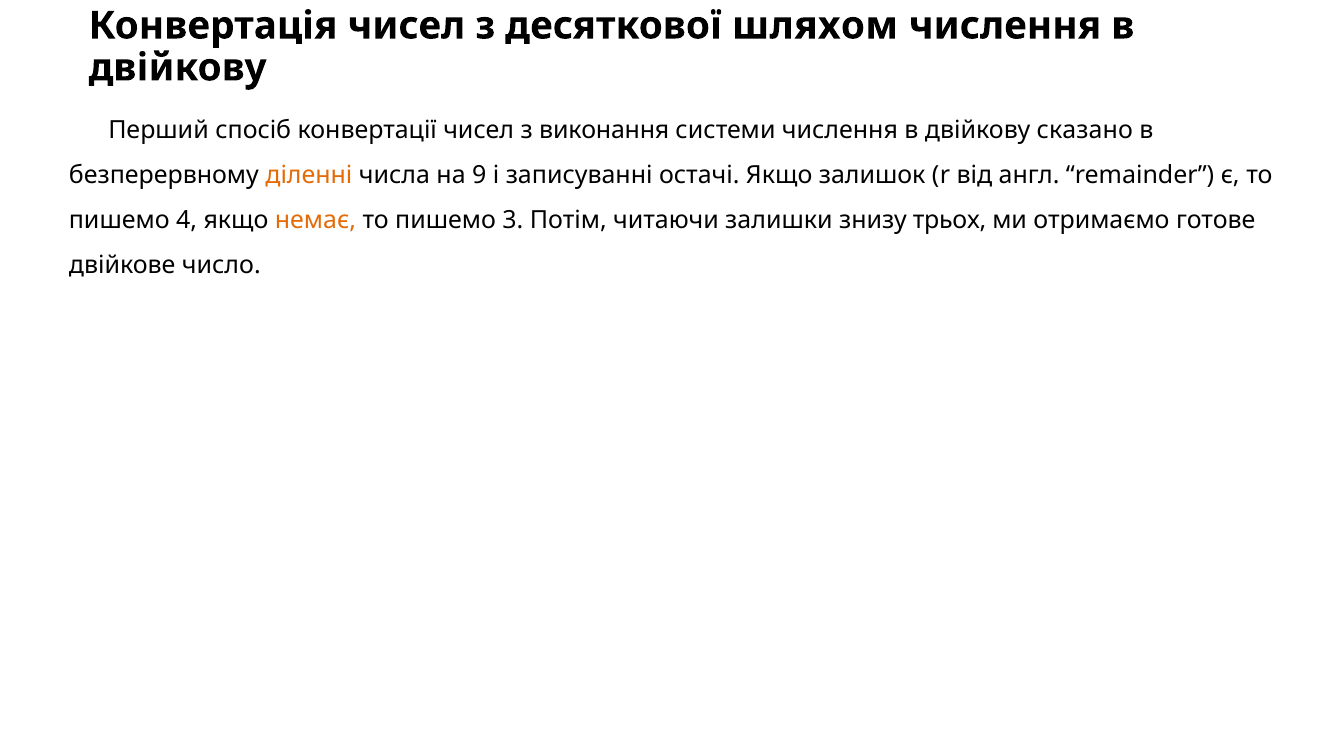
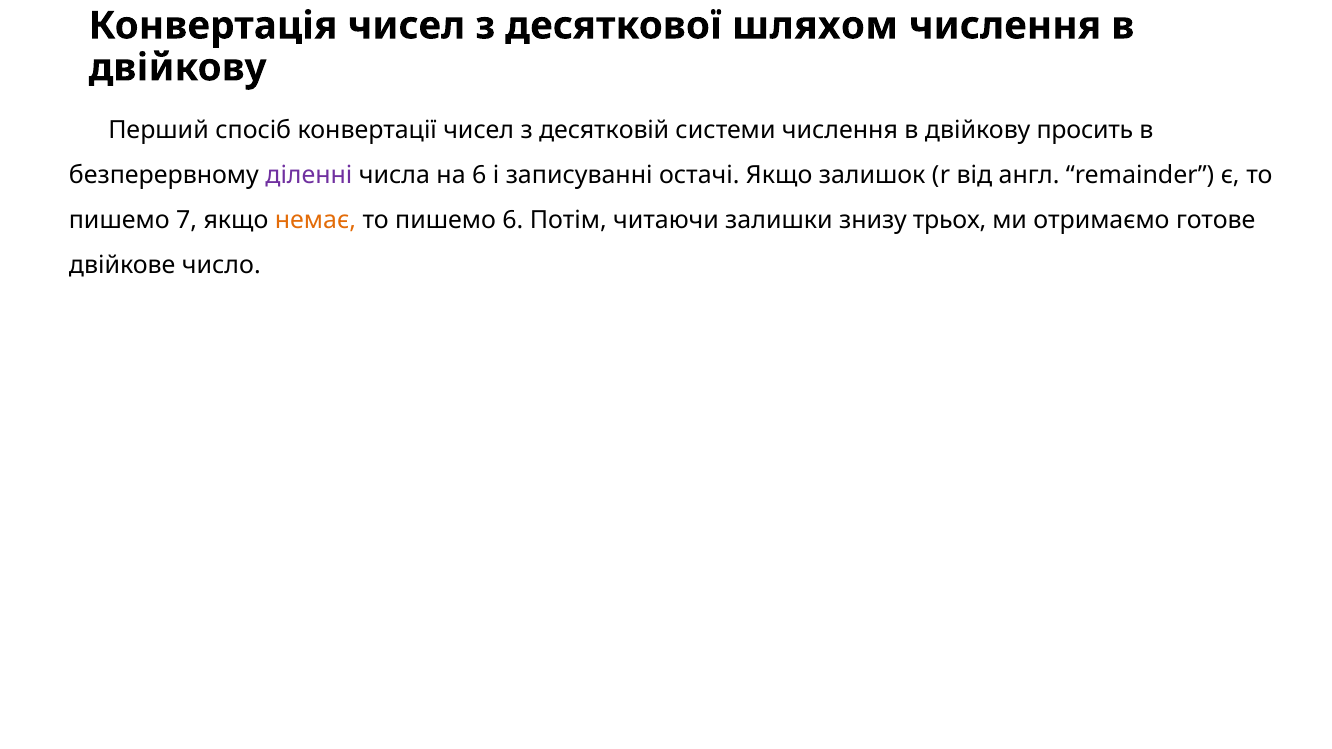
виконання: виконання -> десятковій
сказано: сказано -> просить
діленні colour: orange -> purple
на 9: 9 -> 6
4: 4 -> 7
пишемо 3: 3 -> 6
